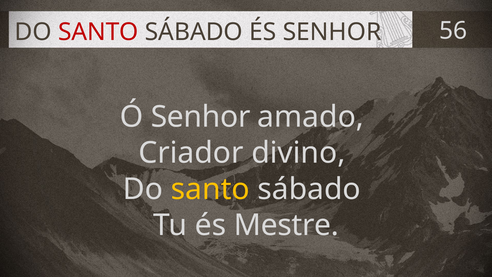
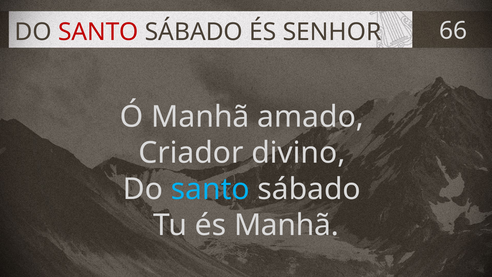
56: 56 -> 66
Ó Senhor: Senhor -> Manhã
santo at (210, 189) colour: yellow -> light blue
és Mestre: Mestre -> Manhã
